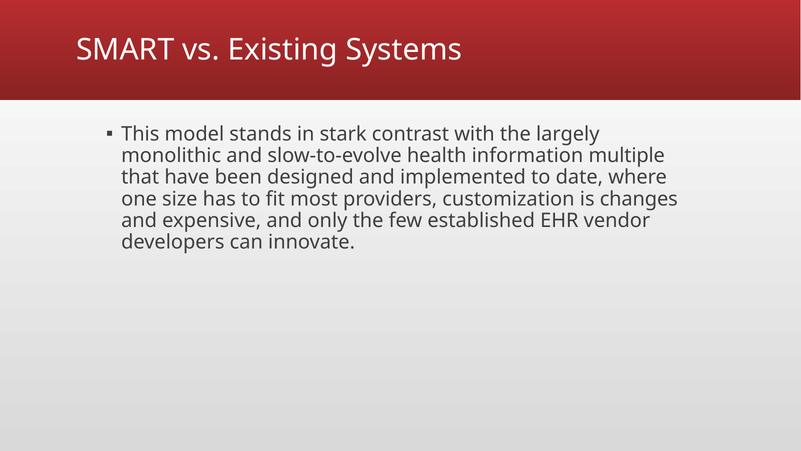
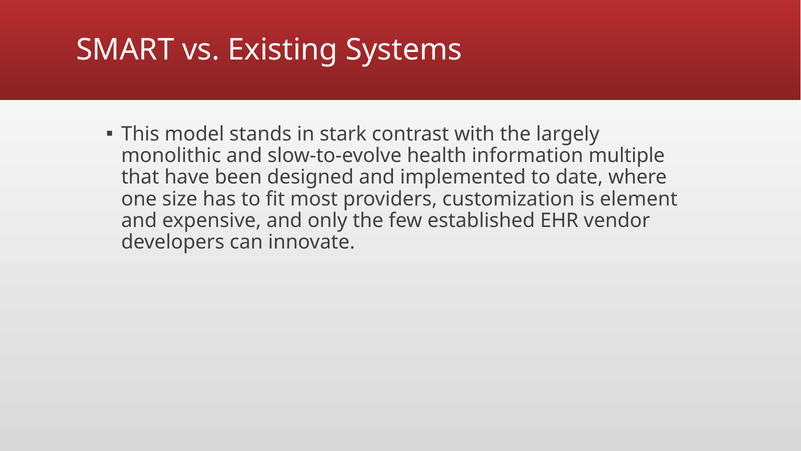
changes: changes -> element
